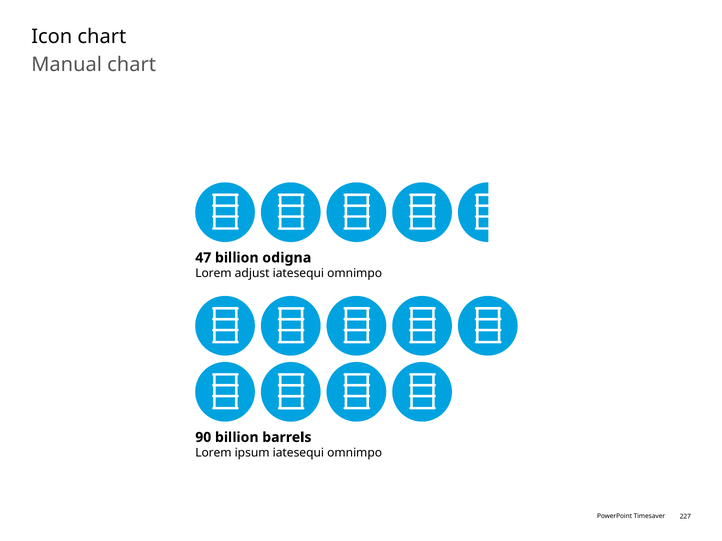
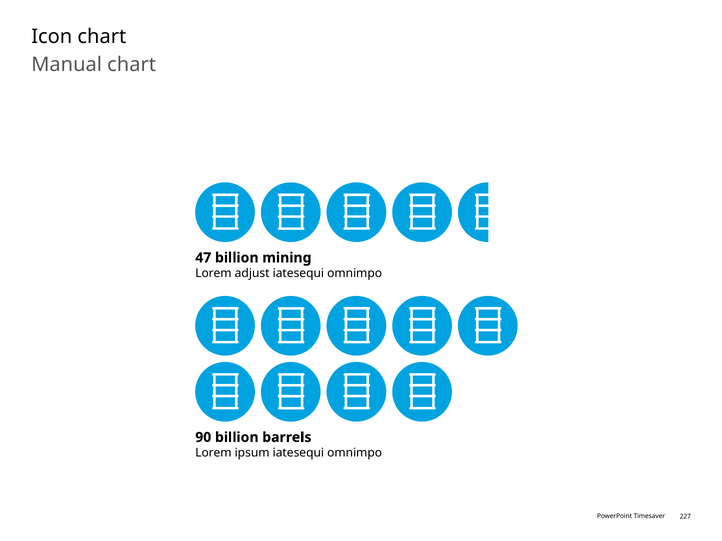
odigna: odigna -> mining
